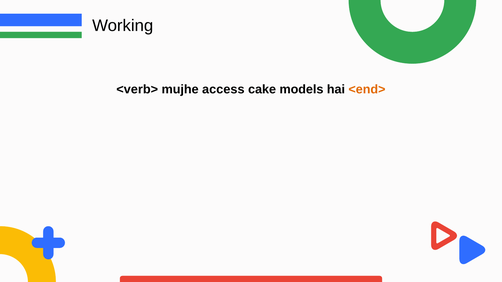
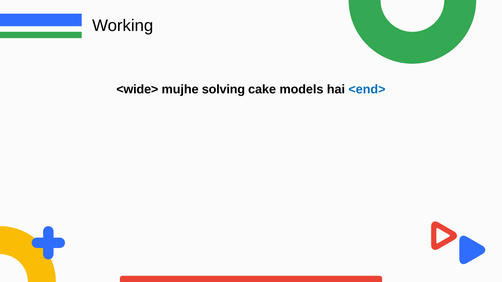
<verb>: <verb> -> <wide>
access: access -> solving
<end> colour: orange -> blue
